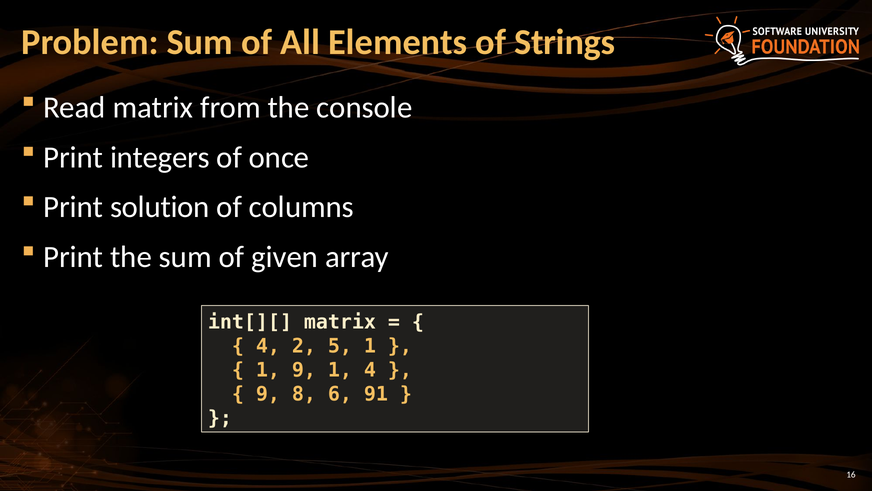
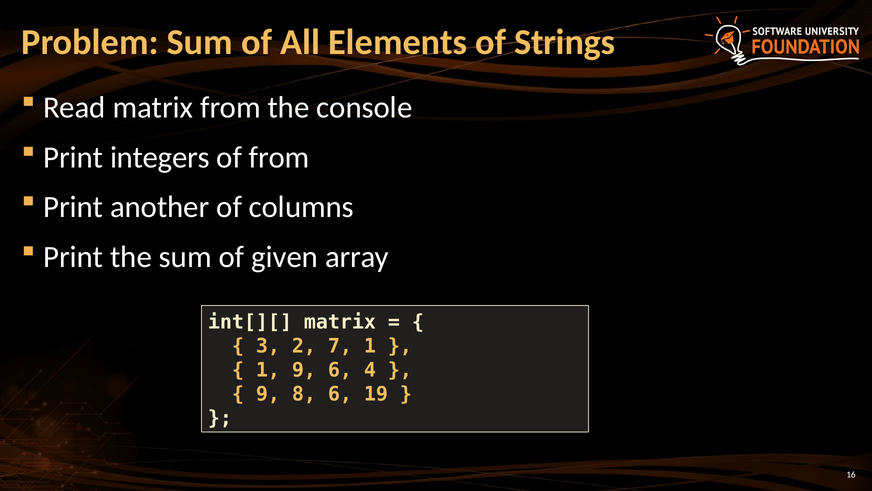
of once: once -> from
solution: solution -> another
4 at (268, 346): 4 -> 3
5: 5 -> 7
9 1: 1 -> 6
91: 91 -> 19
